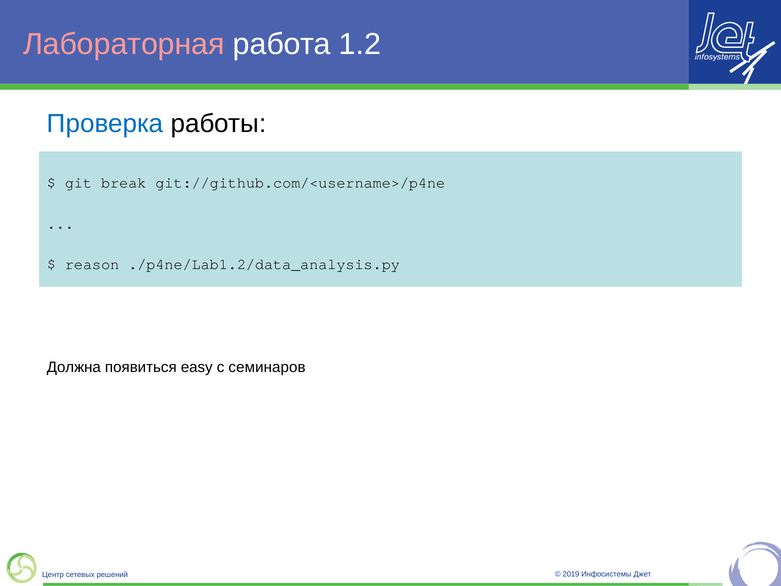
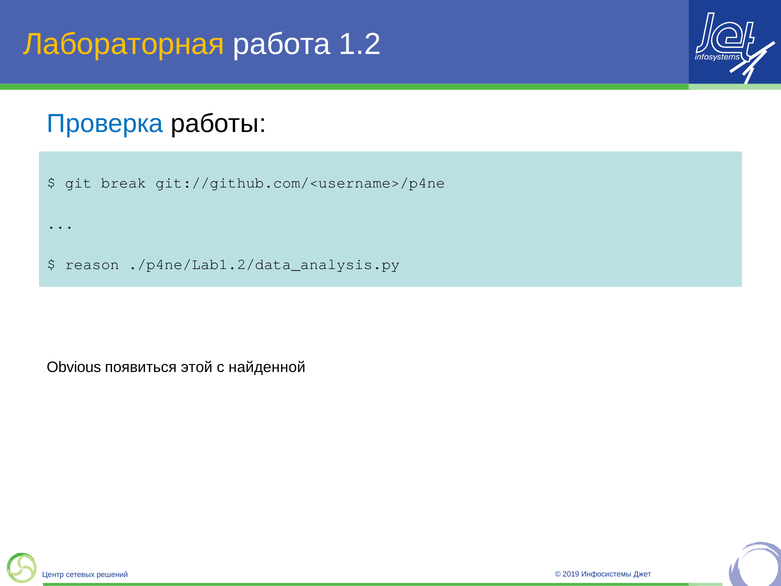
Лабораторная colour: pink -> yellow
Должна: Должна -> Obvious
easy: easy -> этой
семинаров: семинаров -> найденной
